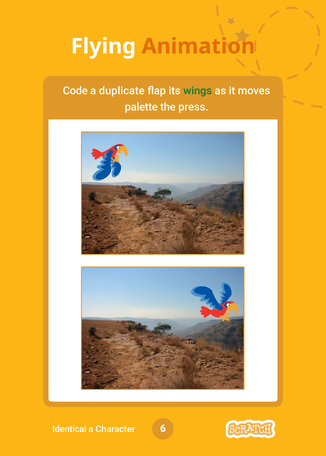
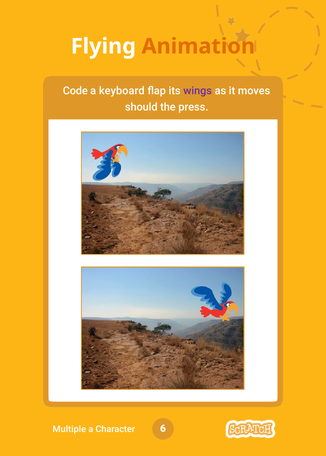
duplicate: duplicate -> keyboard
wings colour: green -> purple
palette: palette -> should
Identical: Identical -> Multiple
